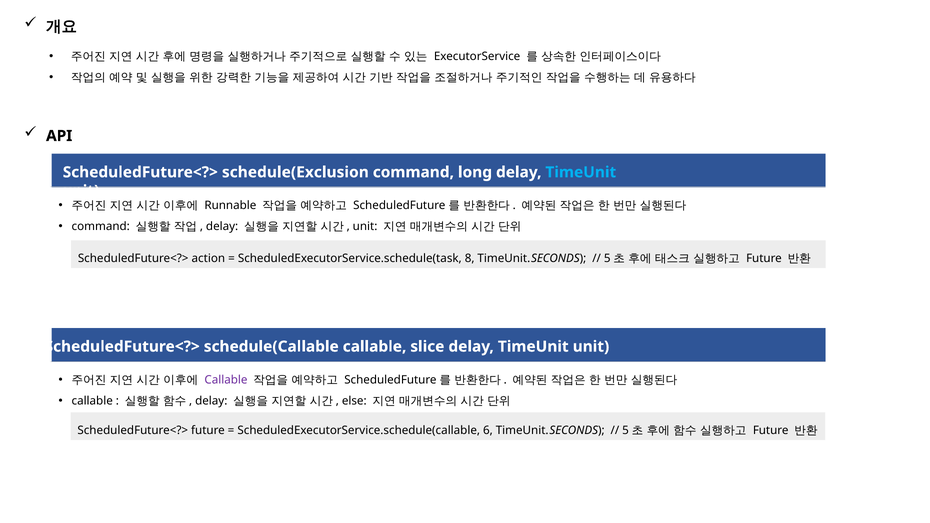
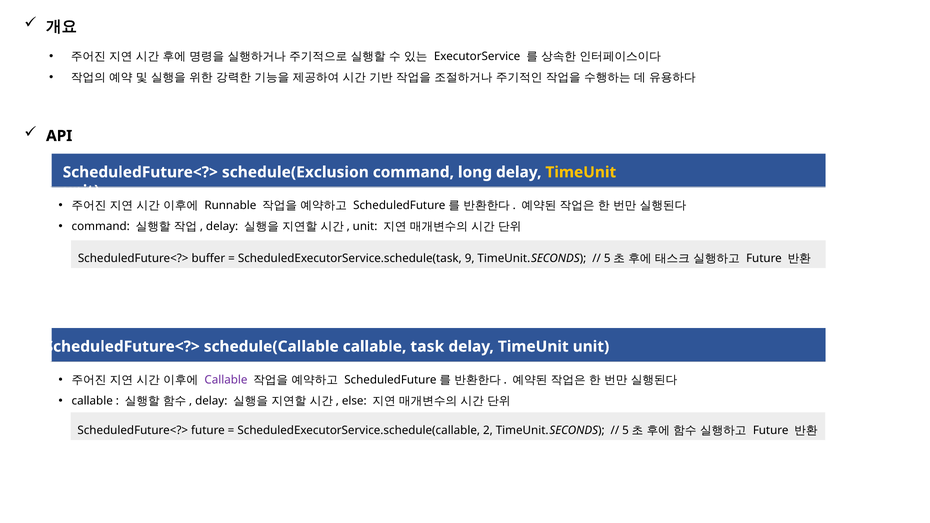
TimeUnit at (581, 172) colour: light blue -> yellow
action: action -> buffer
8: 8 -> 9
slice: slice -> task
6: 6 -> 2
